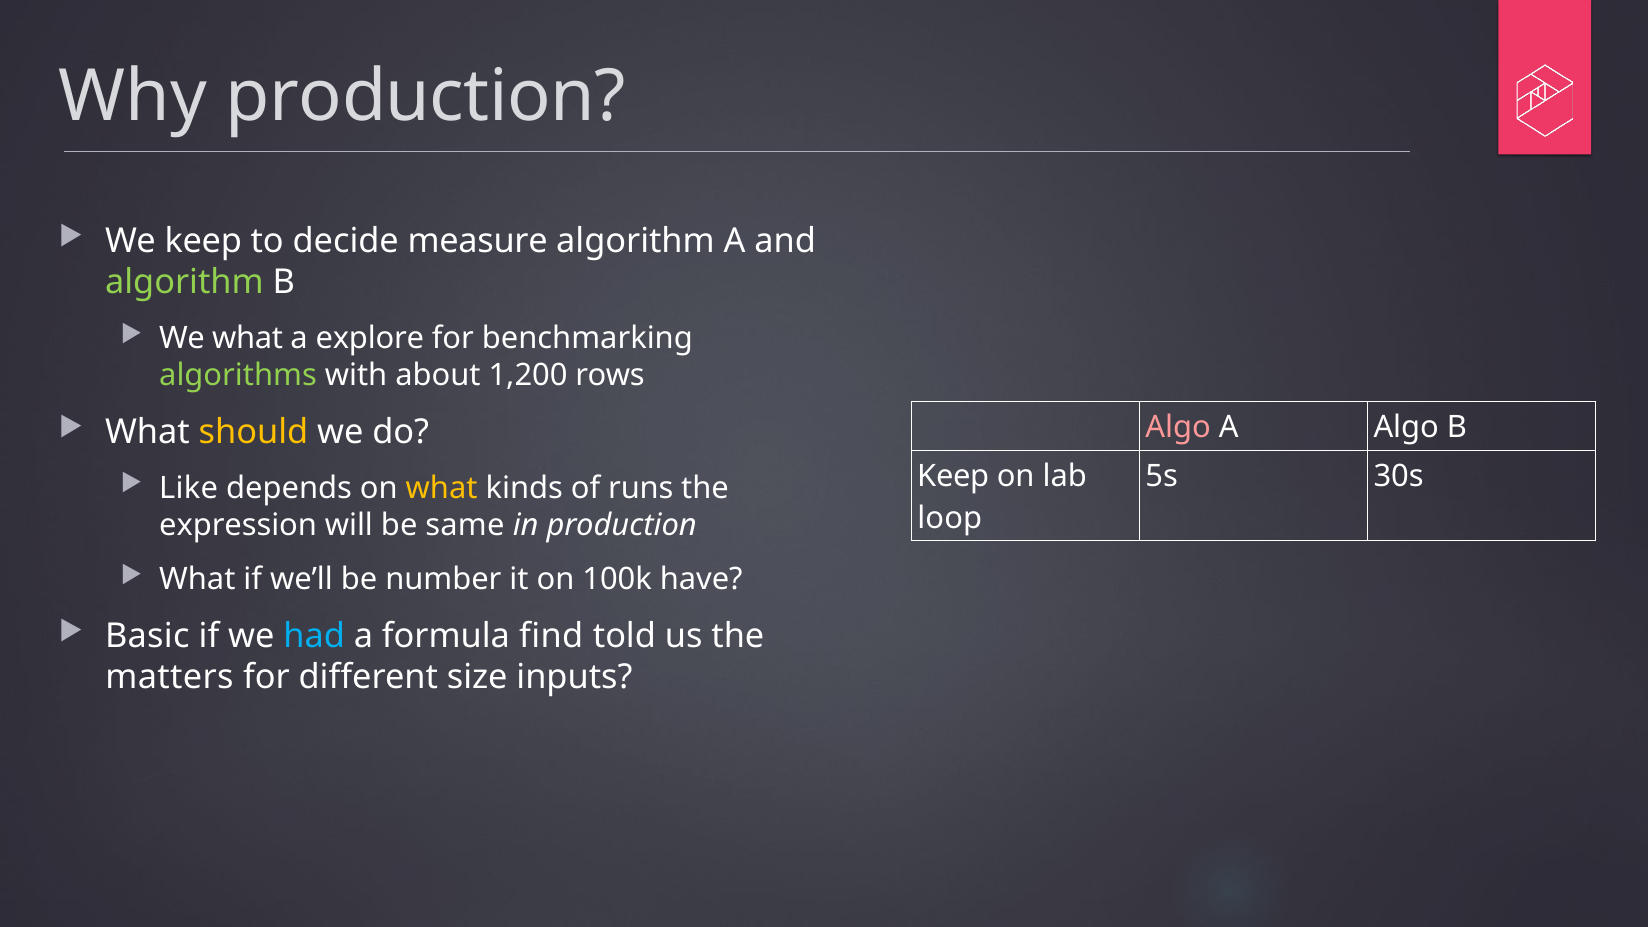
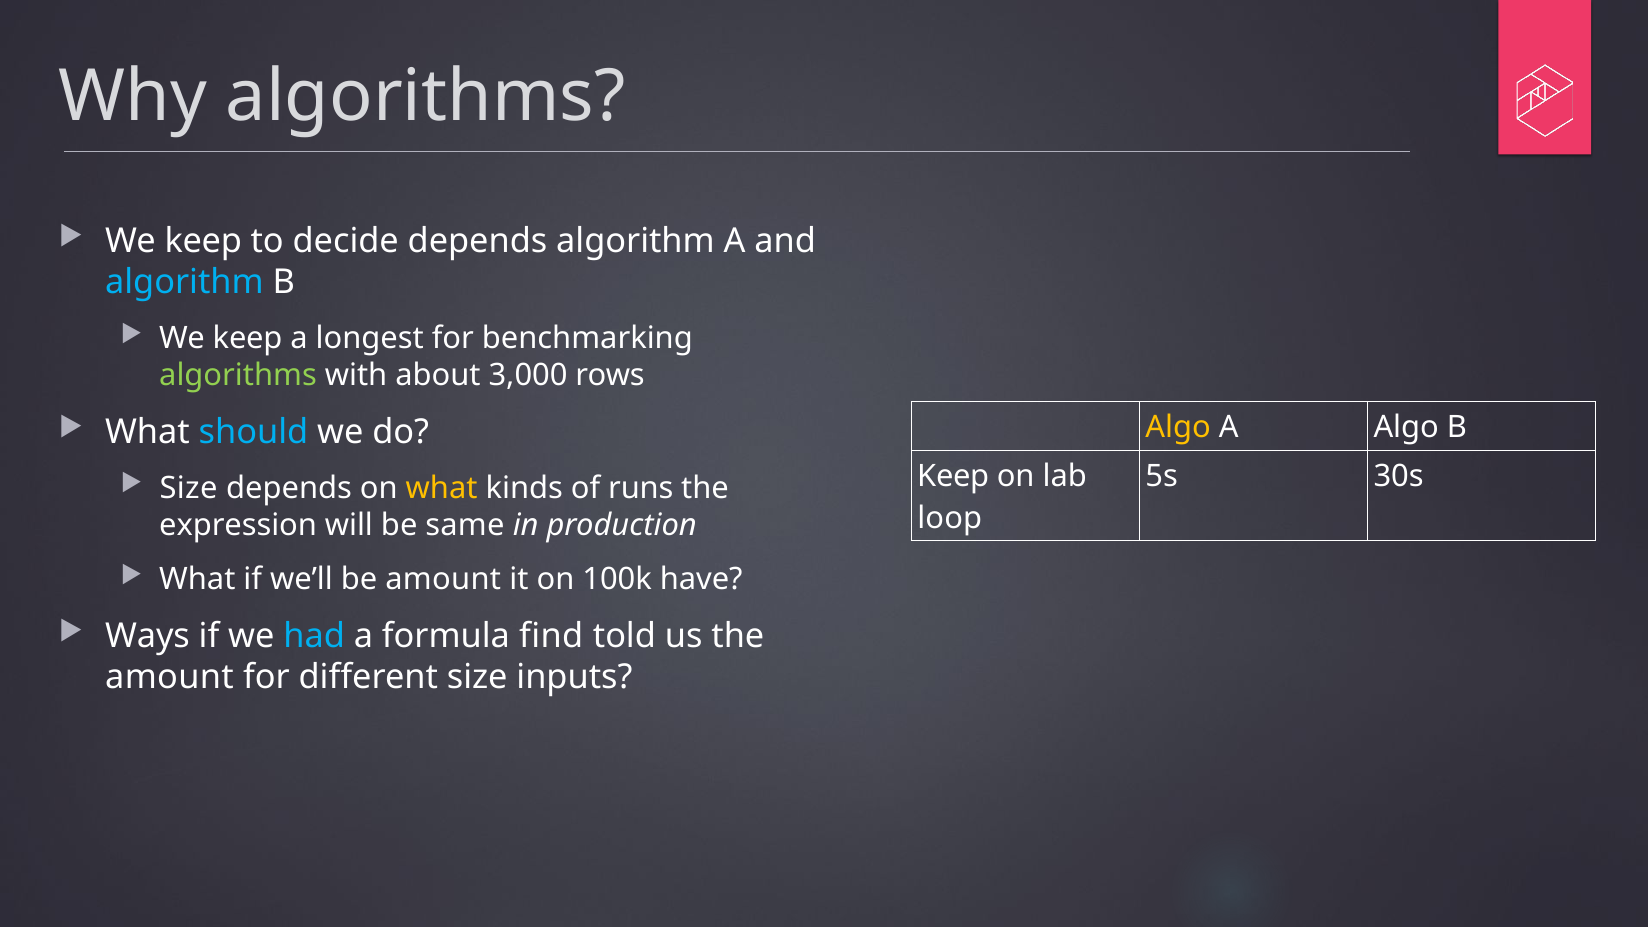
Why production: production -> algorithms
decide measure: measure -> depends
algorithm at (184, 282) colour: light green -> light blue
what at (248, 338): what -> keep
explore: explore -> longest
1,200: 1,200 -> 3,000
should colour: yellow -> light blue
Algo at (1178, 428) colour: pink -> yellow
Like at (189, 488): Like -> Size
be number: number -> amount
Basic: Basic -> Ways
matters at (170, 677): matters -> amount
